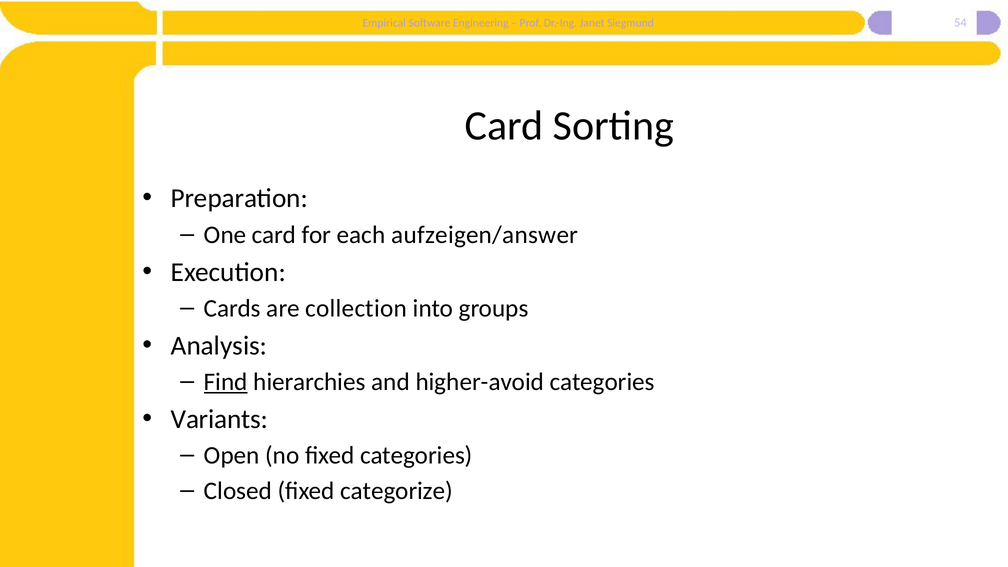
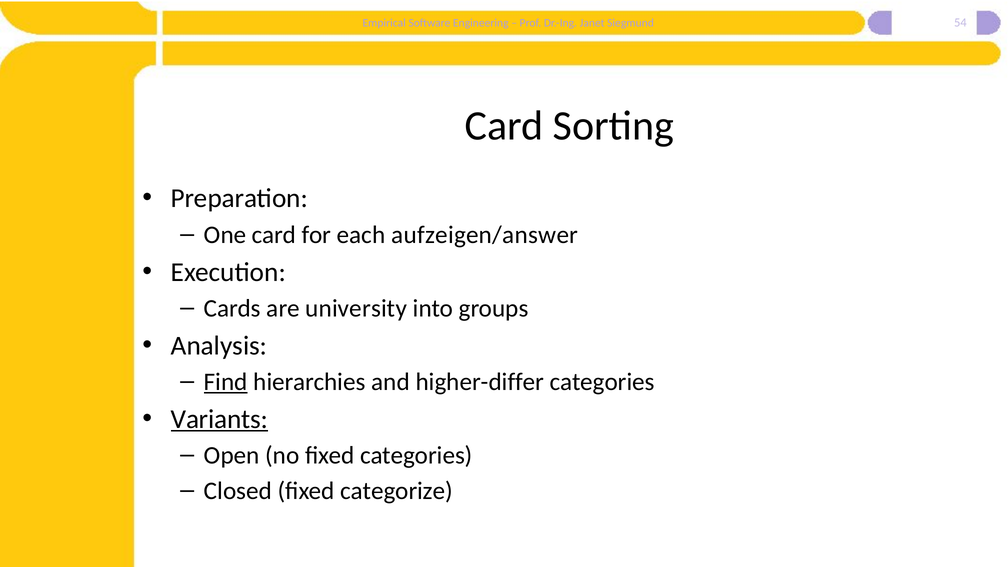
collection: collection -> university
higher-avoid: higher-avoid -> higher-differ
Variants underline: none -> present
